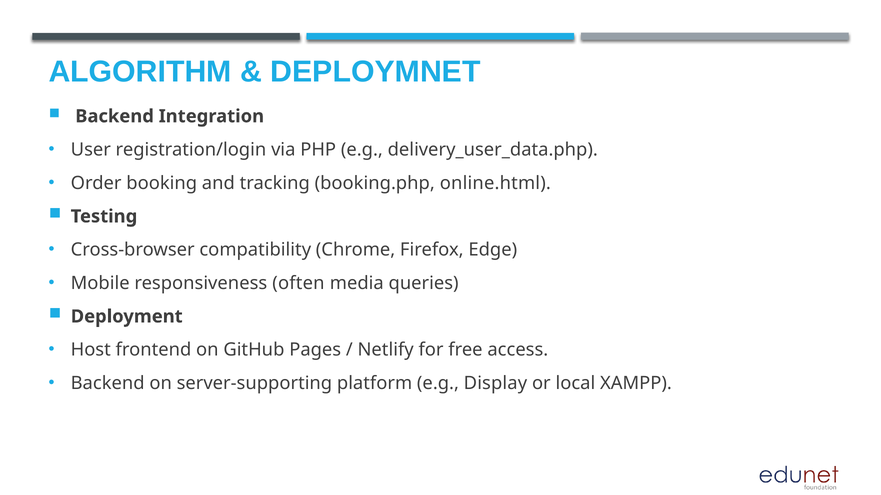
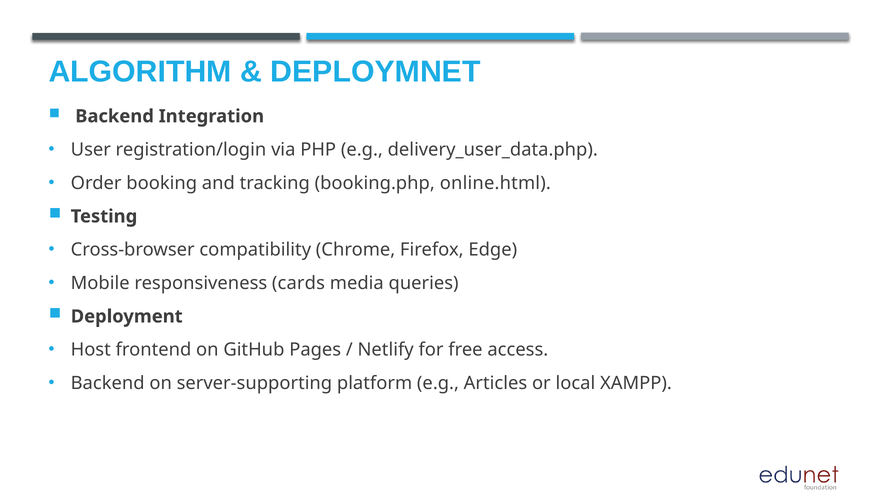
often: often -> cards
Display: Display -> Articles
